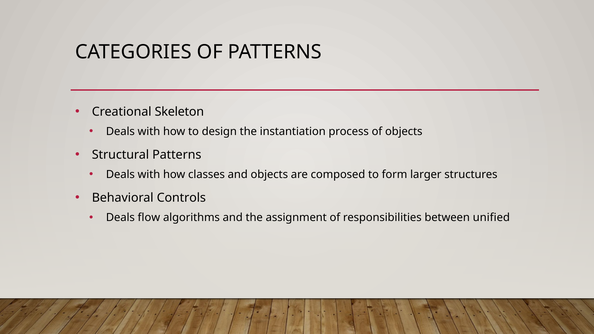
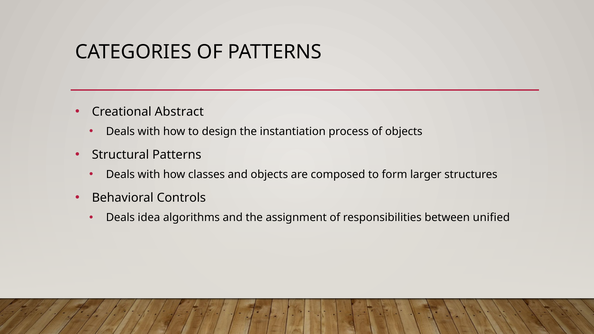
Skeleton: Skeleton -> Abstract
flow: flow -> idea
